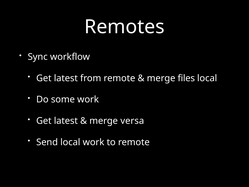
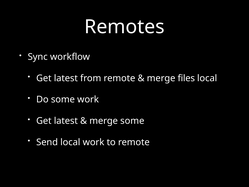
merge versa: versa -> some
